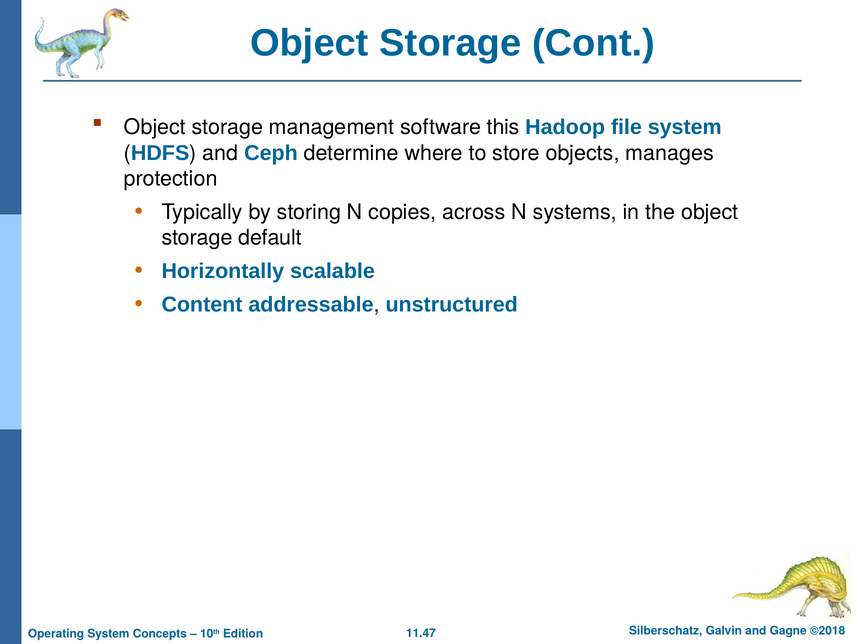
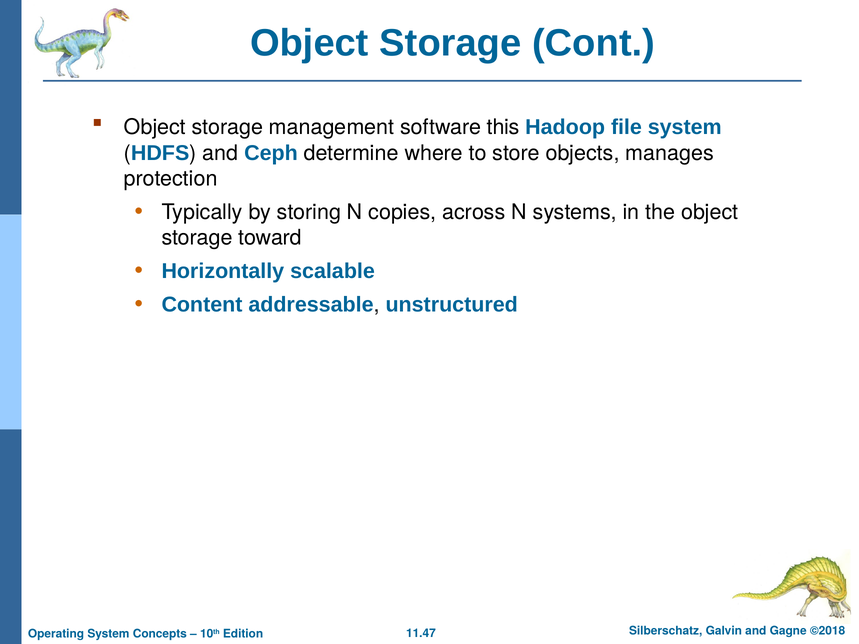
default: default -> toward
